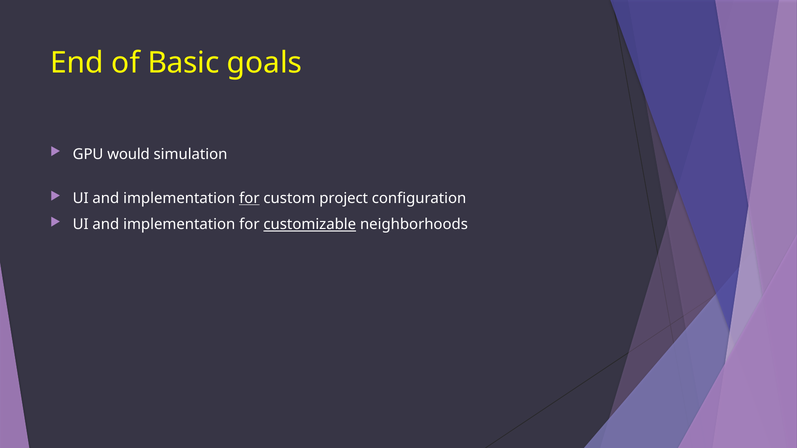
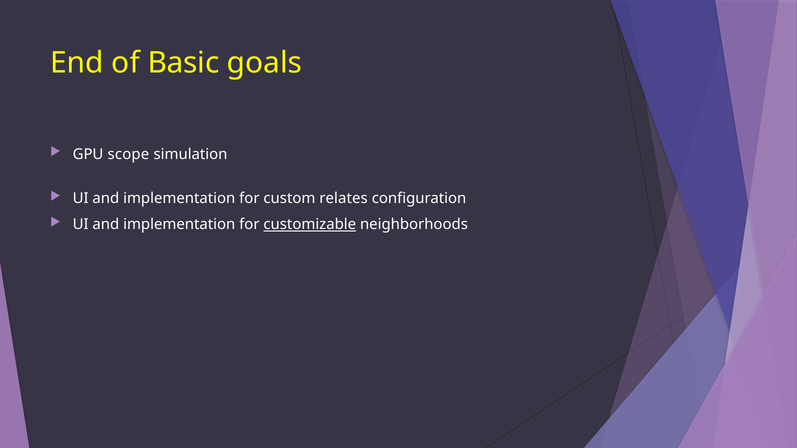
would: would -> scope
for at (249, 198) underline: present -> none
project: project -> relates
